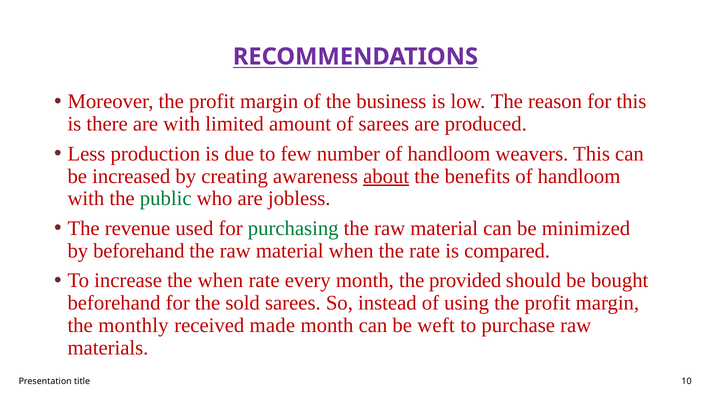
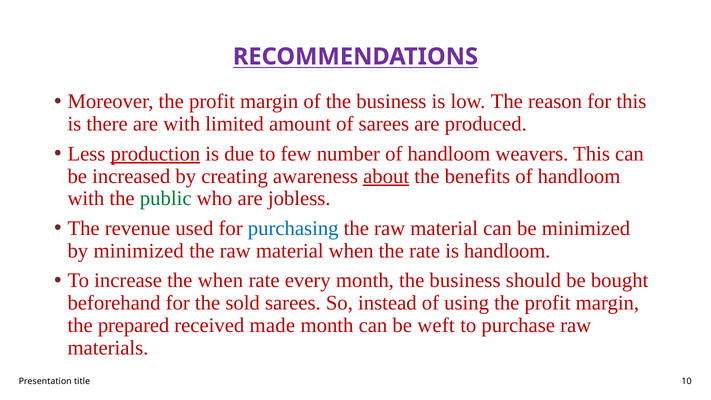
production underline: none -> present
purchasing colour: green -> blue
by beforehand: beforehand -> minimized
is compared: compared -> handloom
month the provided: provided -> business
monthly: monthly -> prepared
